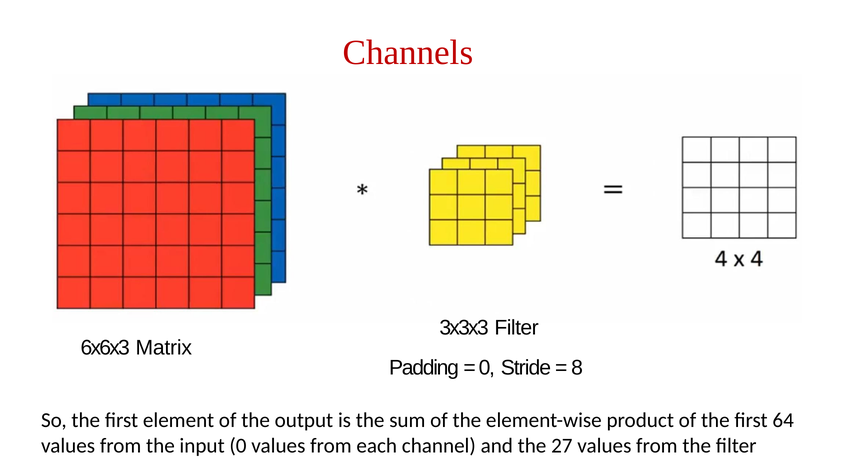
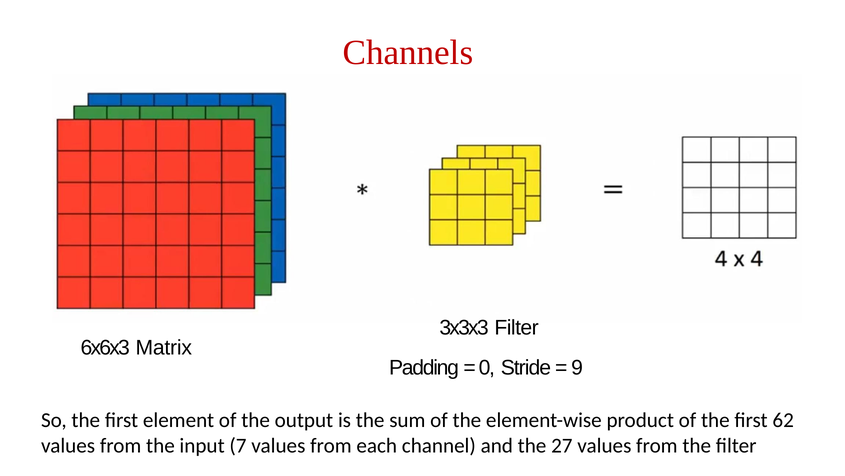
8: 8 -> 9
64: 64 -> 62
input 0: 0 -> 7
